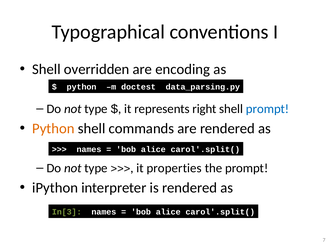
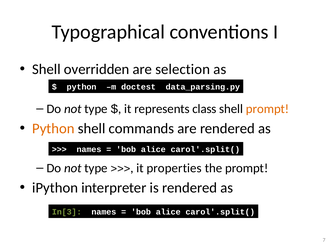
encoding: encoding -> selection
right: right -> class
prompt at (268, 109) colour: blue -> orange
